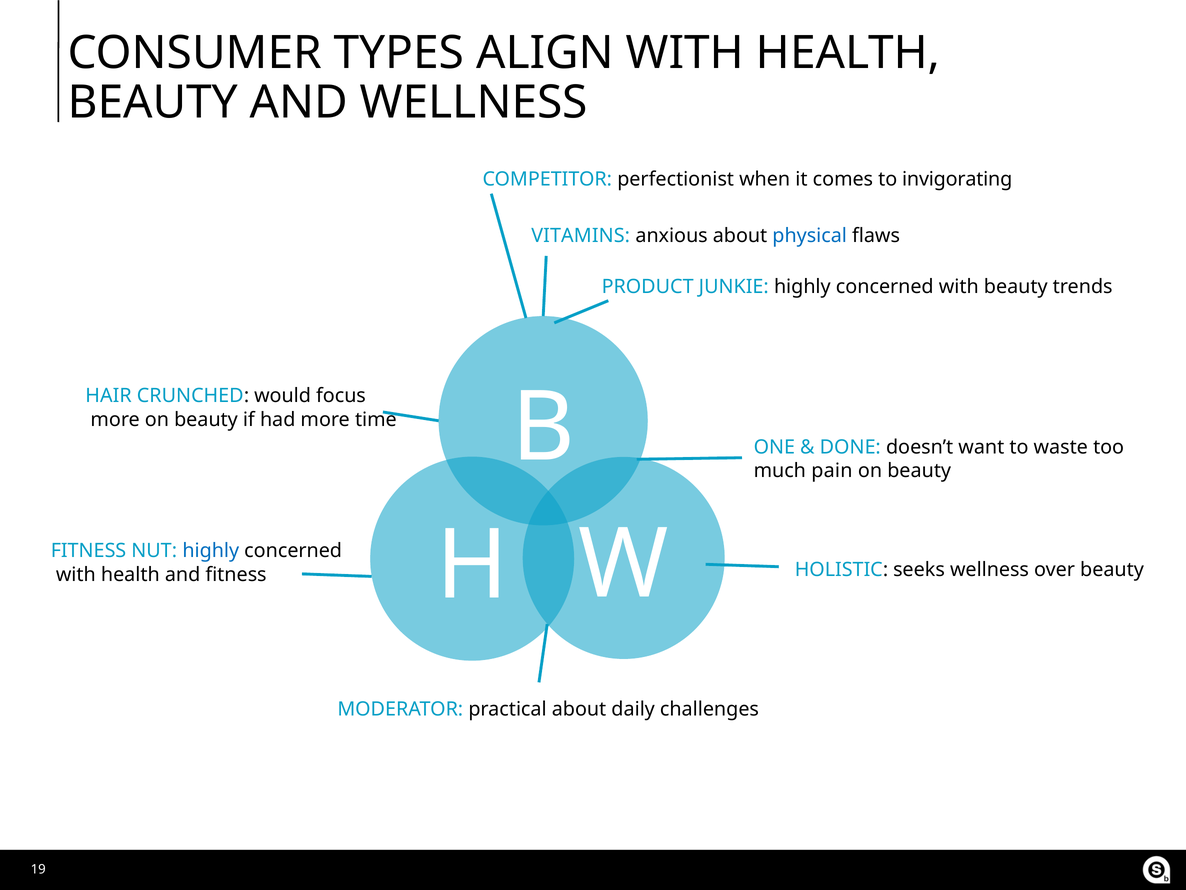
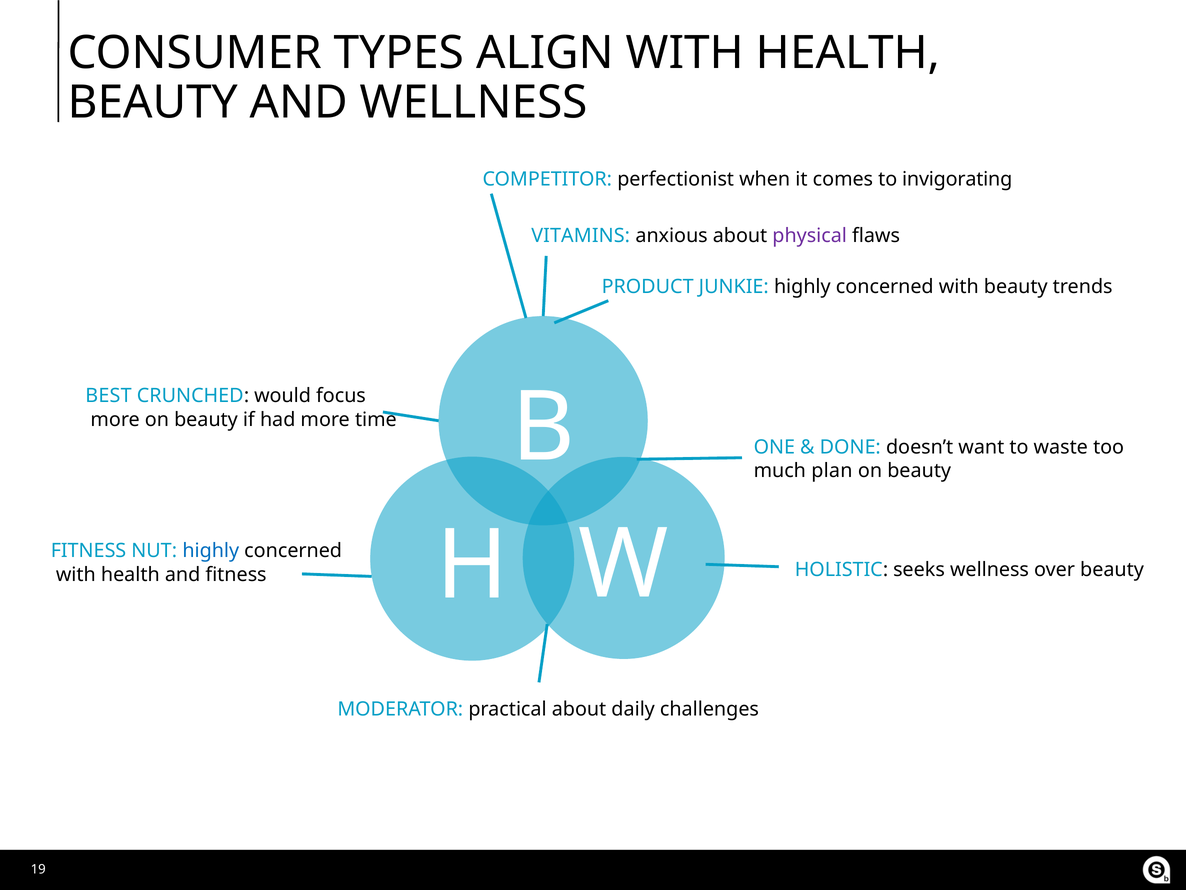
physical colour: blue -> purple
HAIR: HAIR -> BEST
pain: pain -> plan
